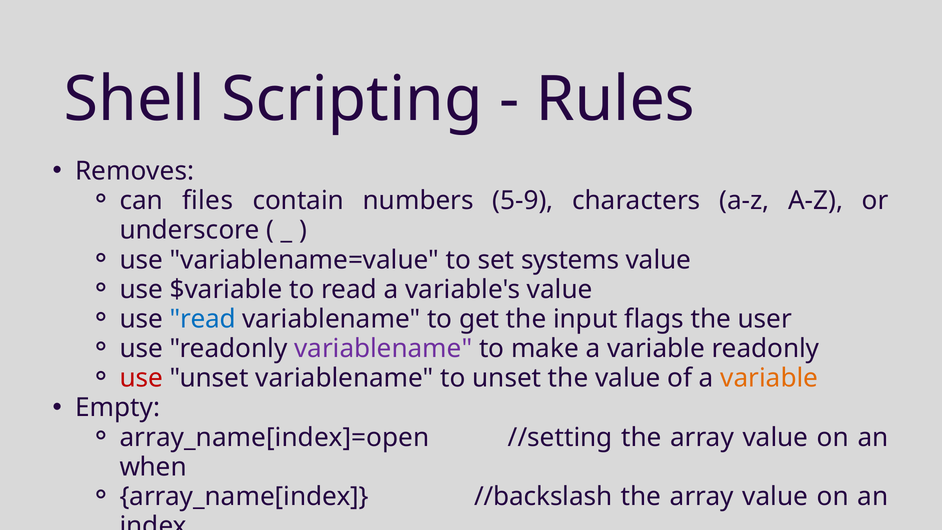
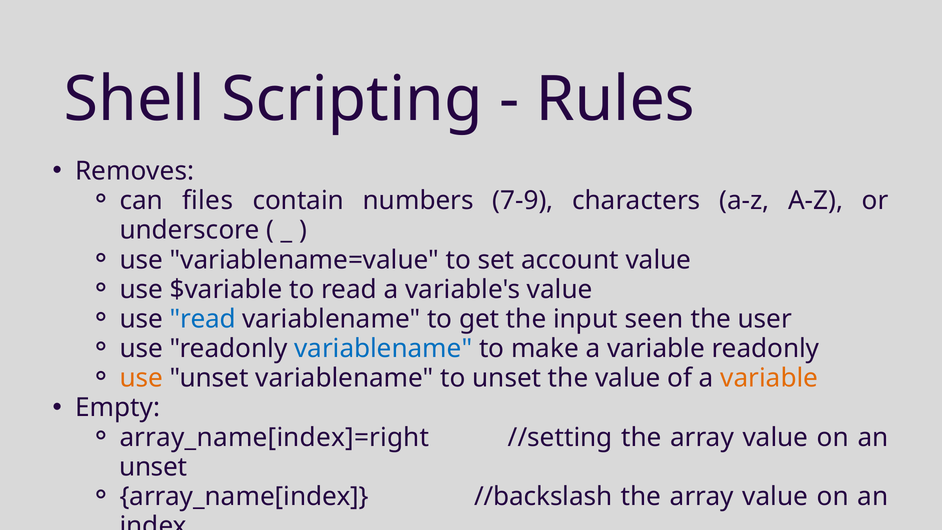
5-9: 5-9 -> 7-9
systems: systems -> account
flags: flags -> seen
variablename at (383, 349) colour: purple -> blue
use at (141, 378) colour: red -> orange
array_name[index]=open: array_name[index]=open -> array_name[index]=right
when at (153, 467): when -> unset
